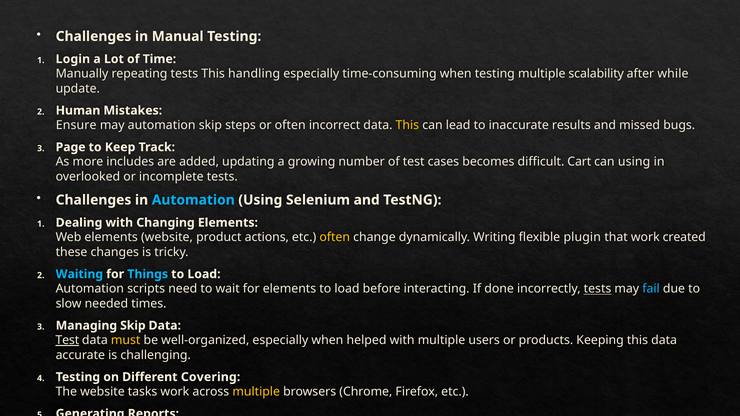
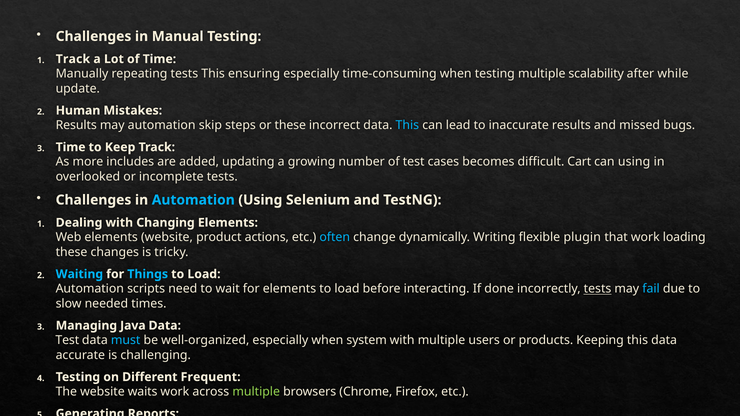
Login at (73, 59): Login -> Track
handling: handling -> ensuring
Ensure at (76, 125): Ensure -> Results
or often: often -> these
This at (407, 125) colour: yellow -> light blue
Page at (71, 147): Page -> Time
often at (335, 238) colour: yellow -> light blue
created: created -> loading
Managing Skip: Skip -> Java
Test at (67, 341) underline: present -> none
must colour: yellow -> light blue
helped: helped -> system
Covering: Covering -> Frequent
tasks: tasks -> waits
multiple at (256, 392) colour: yellow -> light green
